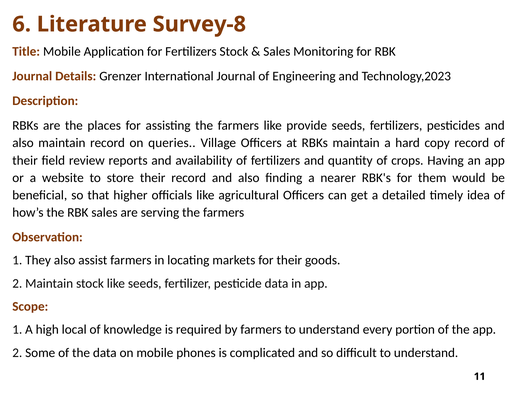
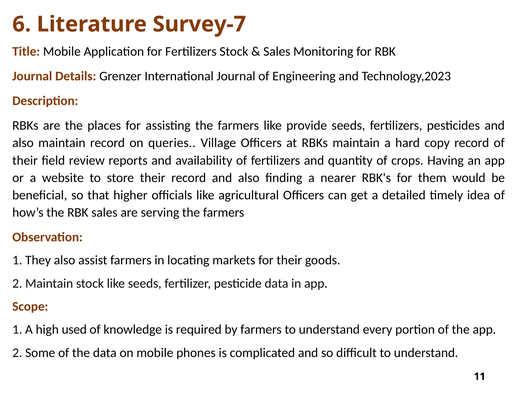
Survey-8: Survey-8 -> Survey-7
local: local -> used
